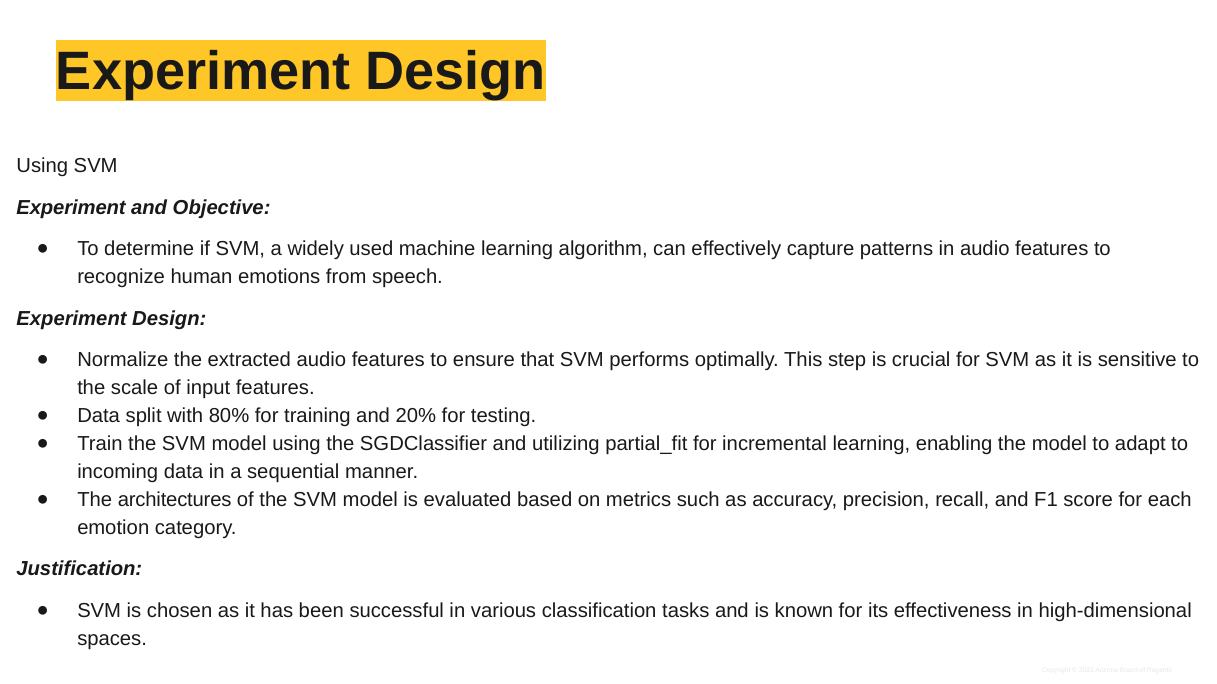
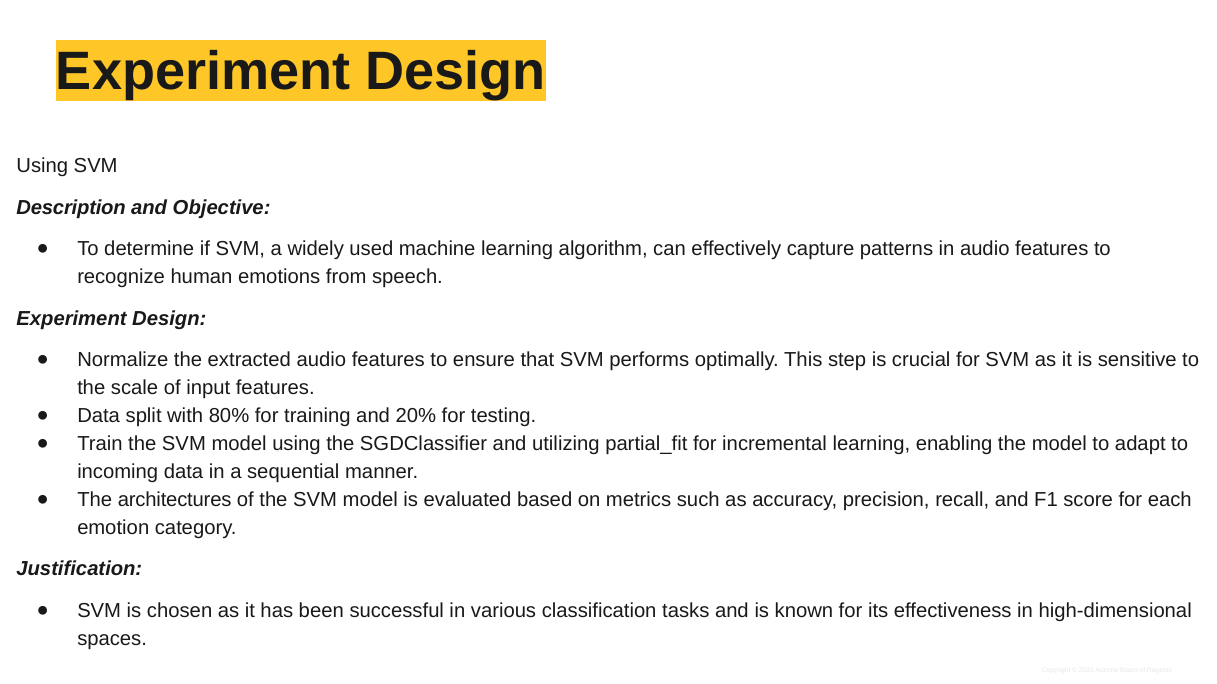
Experiment at (71, 208): Experiment -> Description
